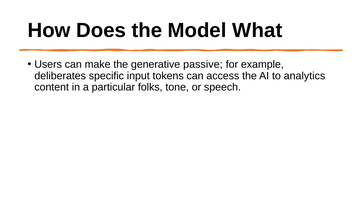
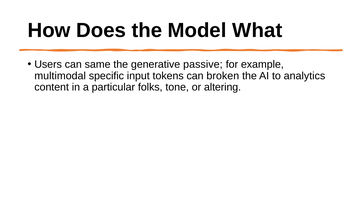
make: make -> same
deliberates: deliberates -> multimodal
access: access -> broken
speech: speech -> altering
